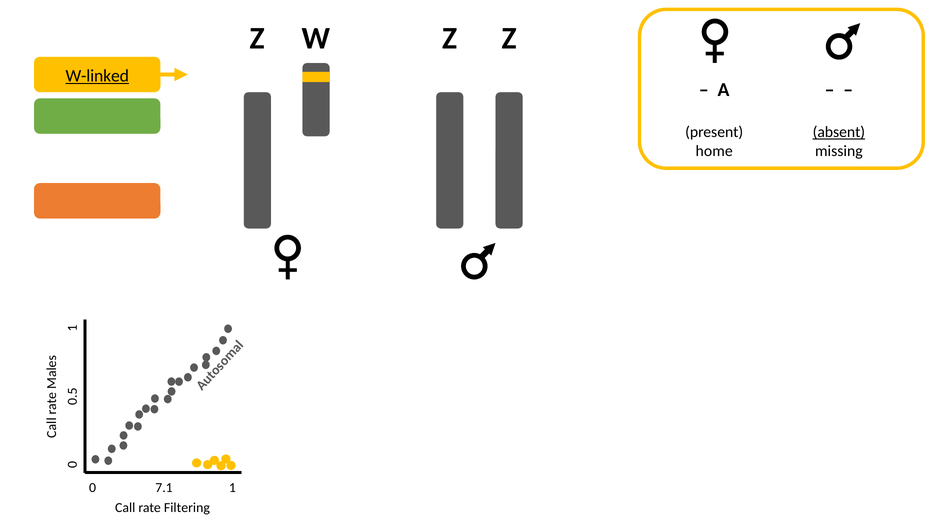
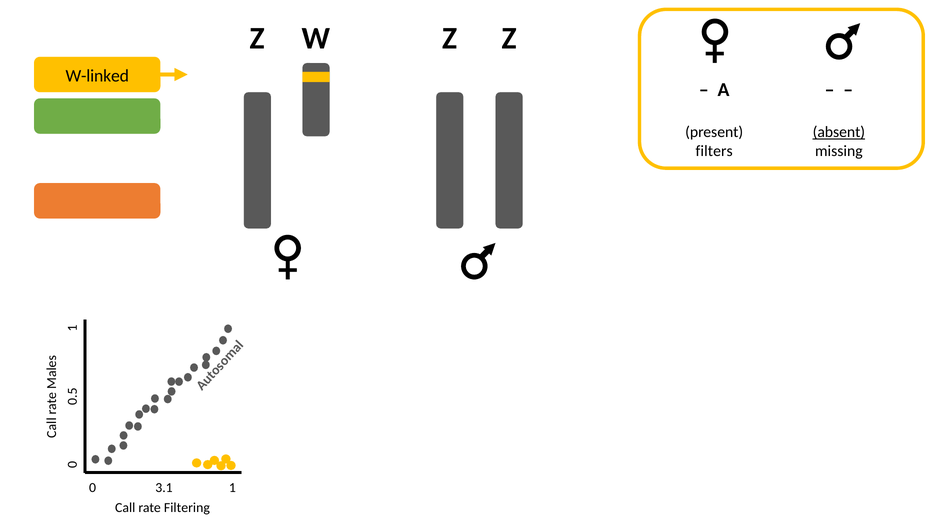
W-linked underline: present -> none
home: home -> filters
7.1: 7.1 -> 3.1
